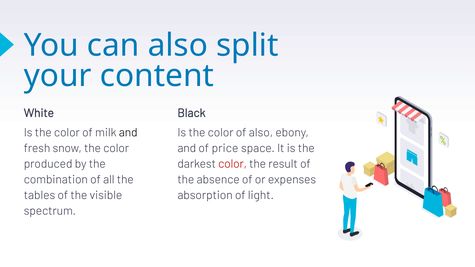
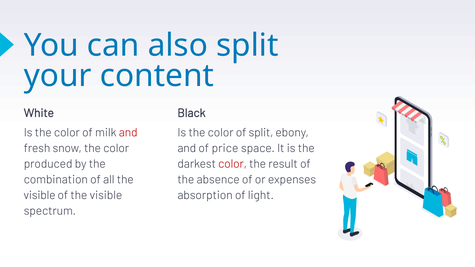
and at (128, 133) colour: black -> red
of also: also -> split
tables at (39, 195): tables -> visible
